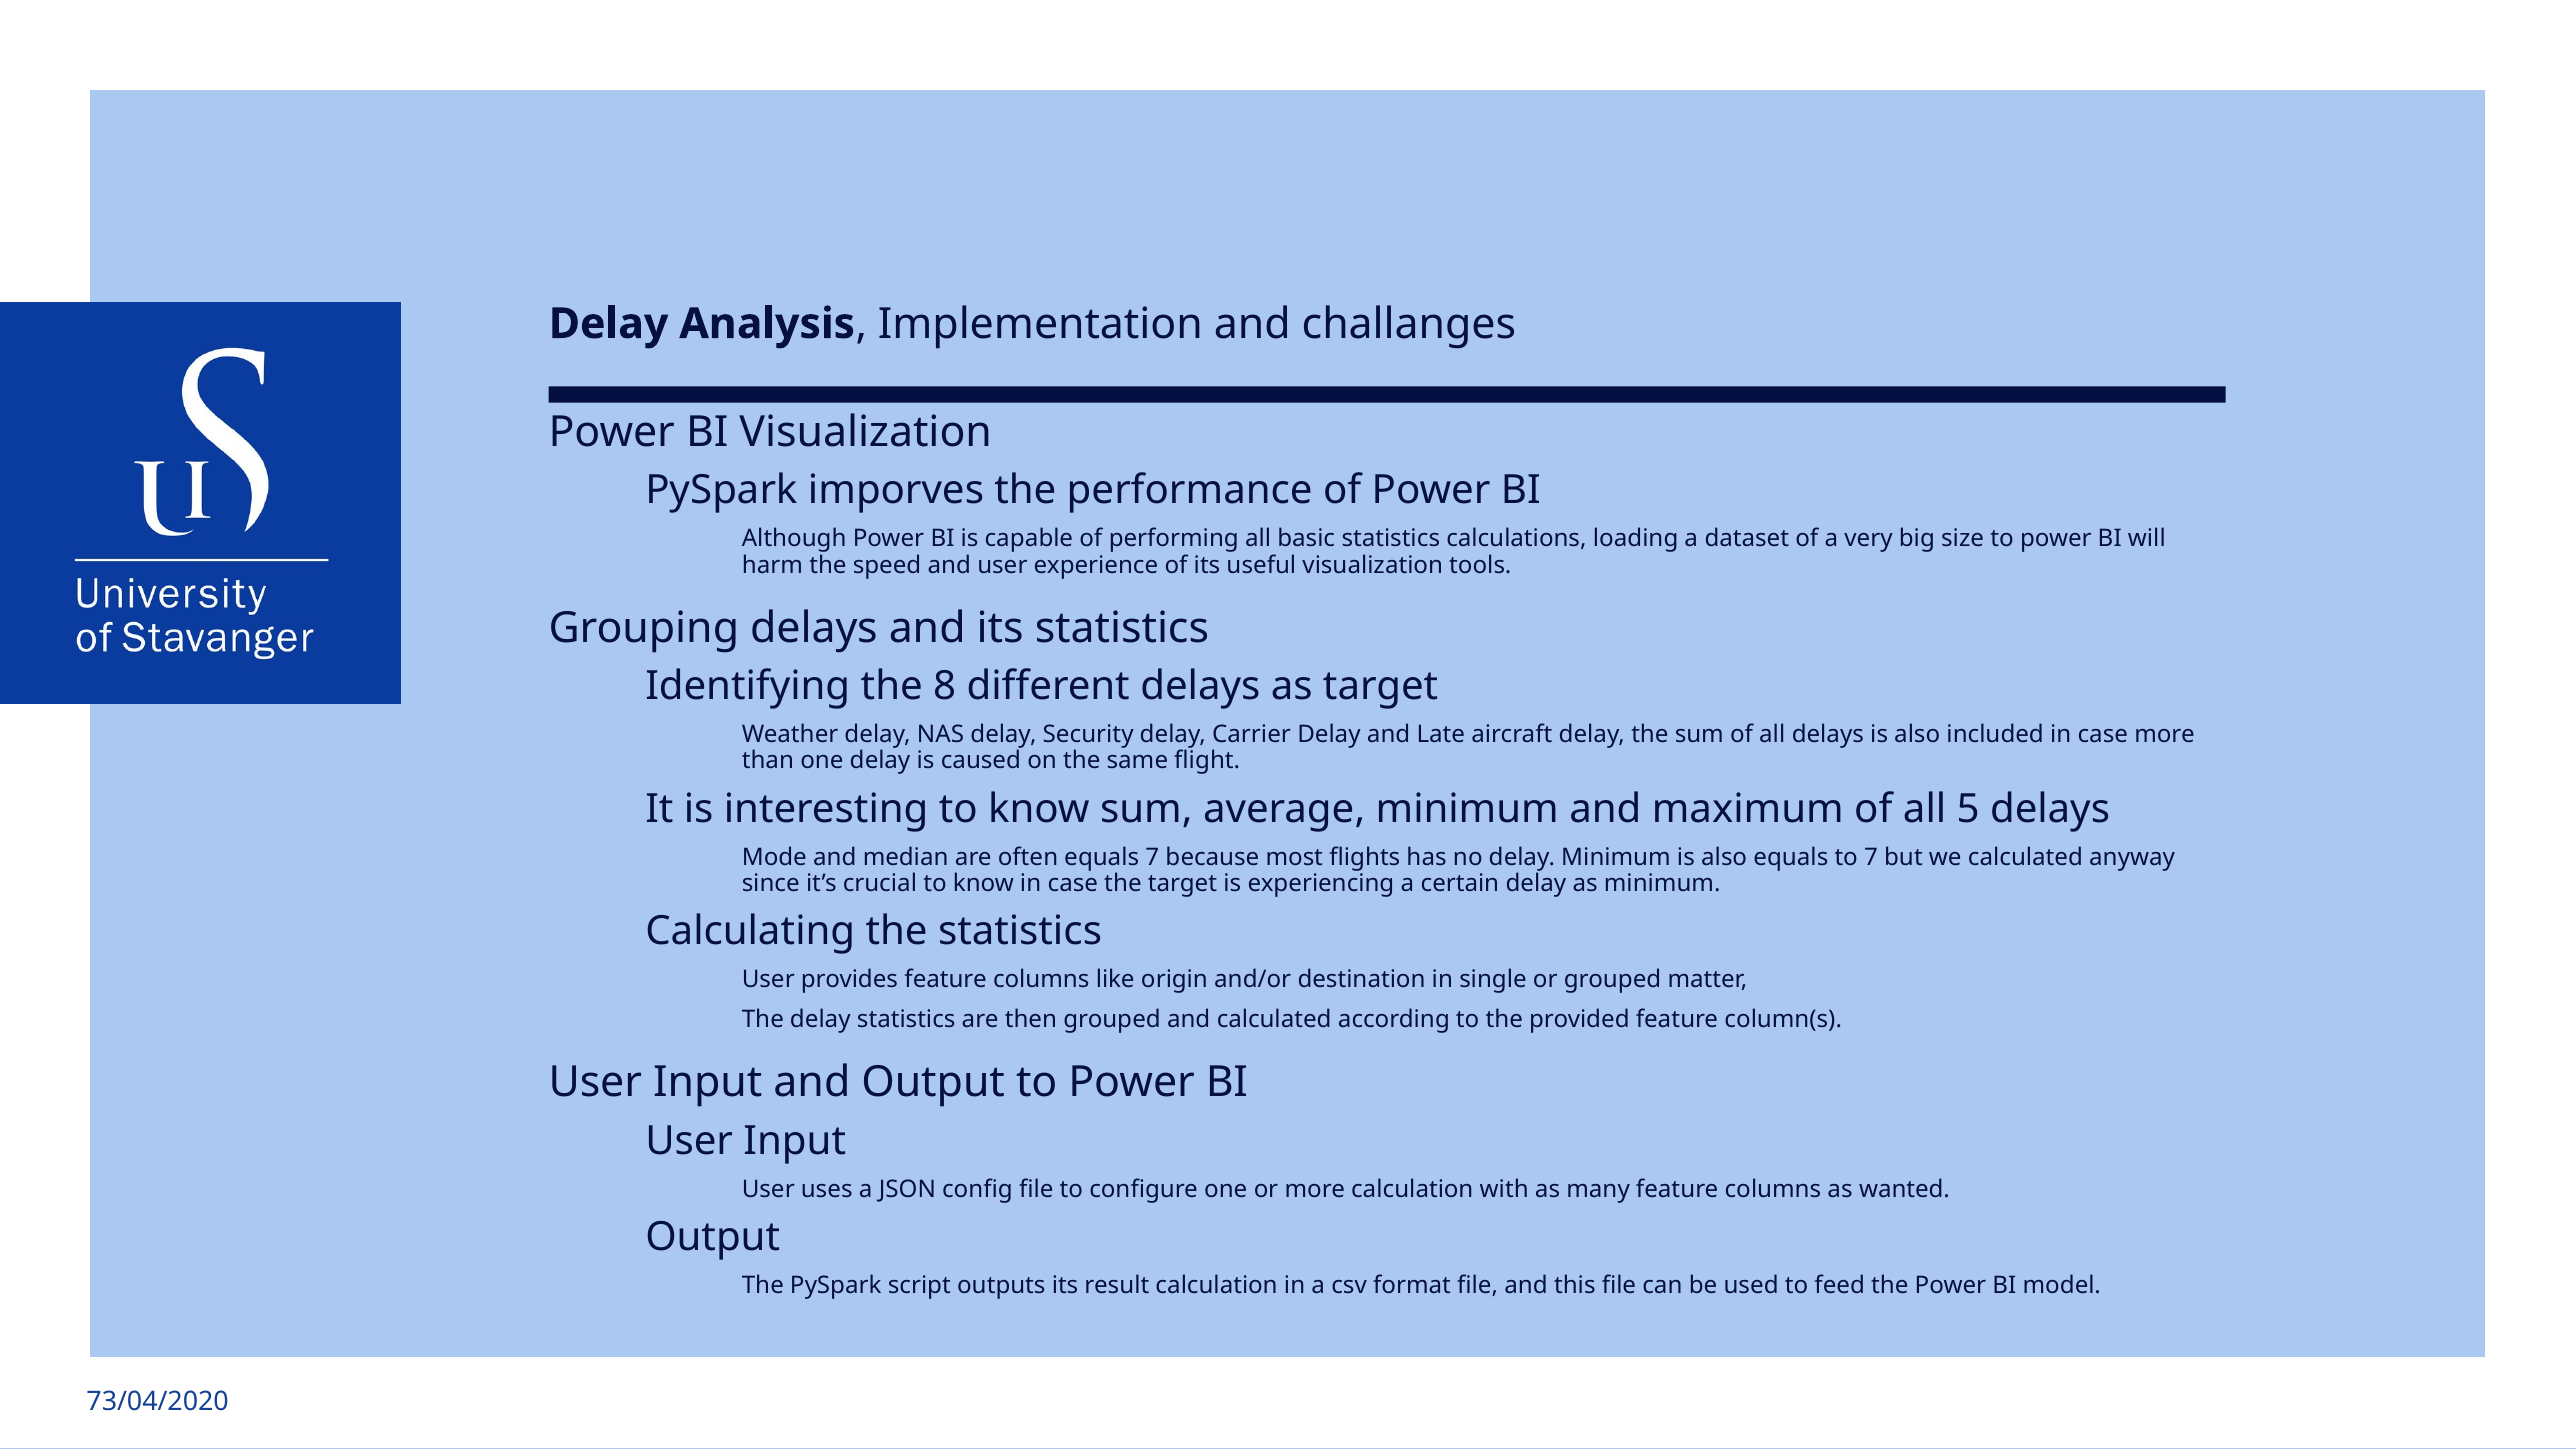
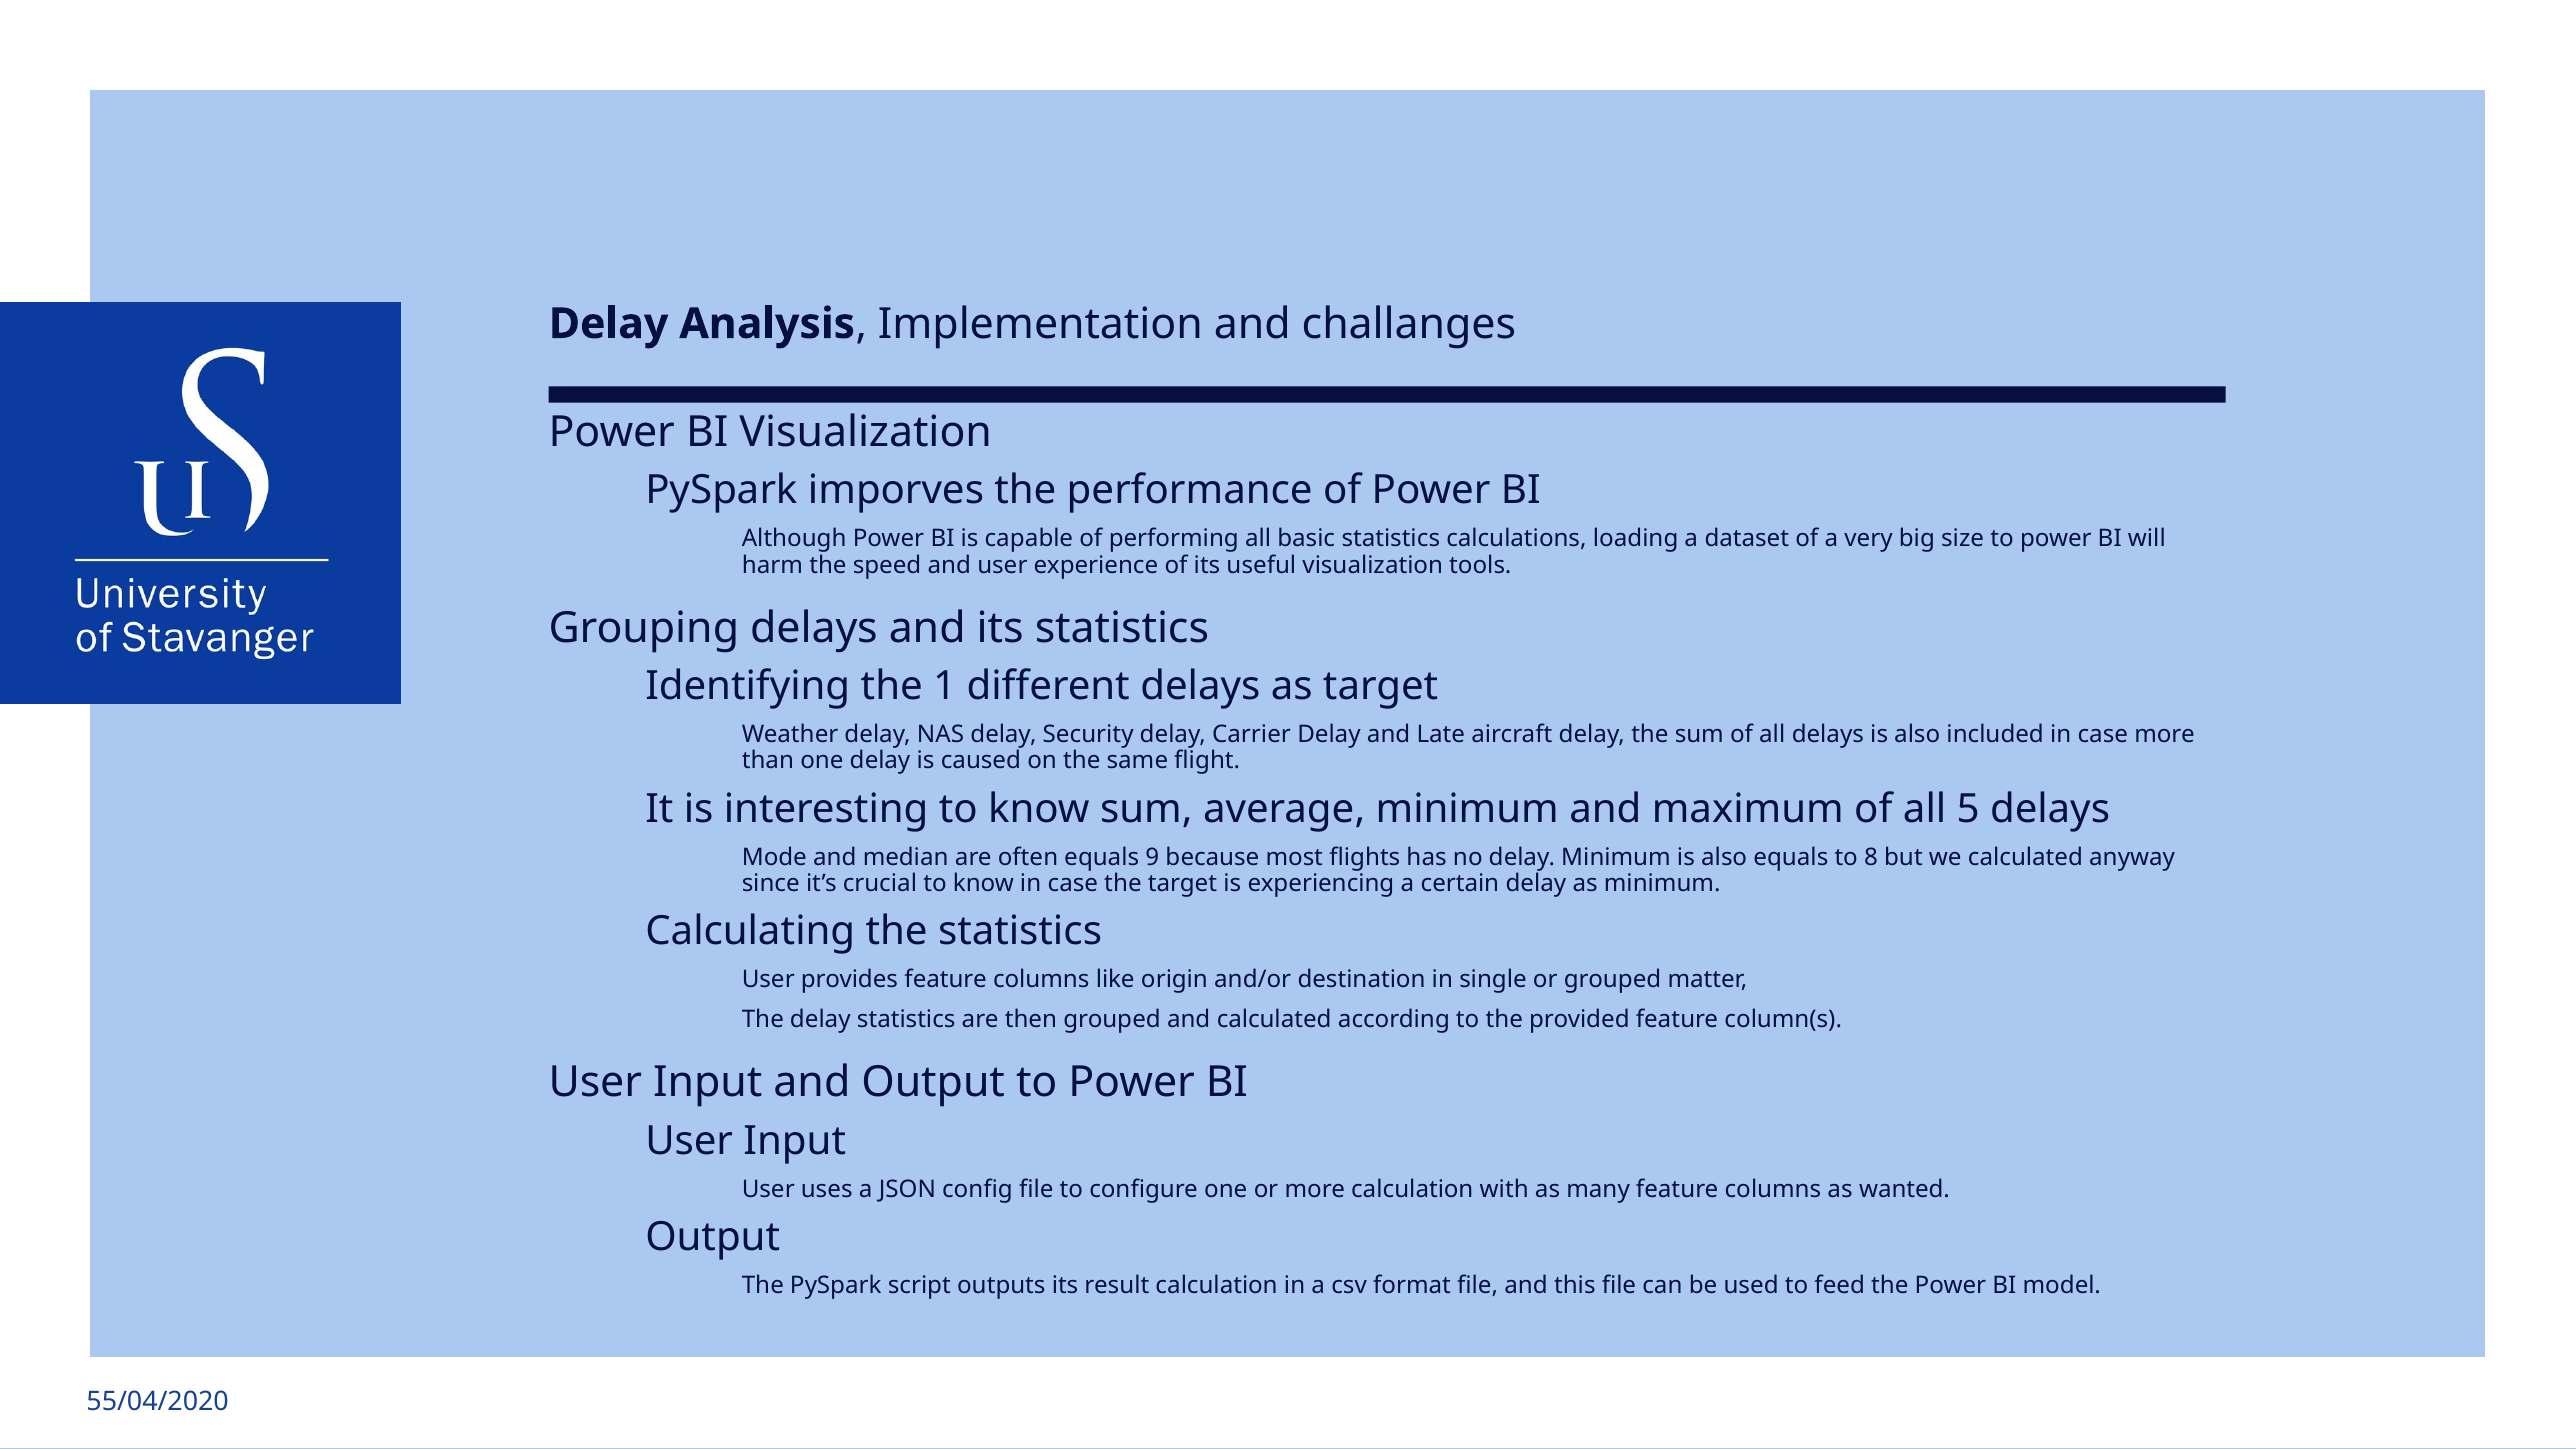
8: 8 -> 1
equals 7: 7 -> 9
to 7: 7 -> 8
73/04/2020: 73/04/2020 -> 55/04/2020
